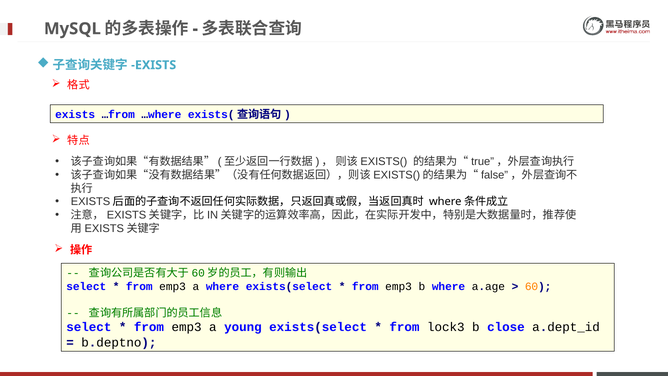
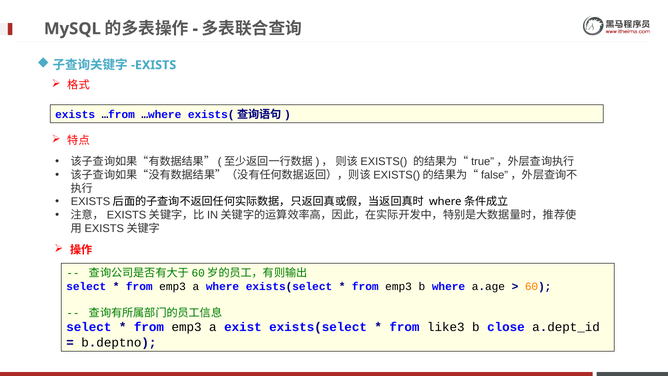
young: young -> exist
lock3: lock3 -> like3
